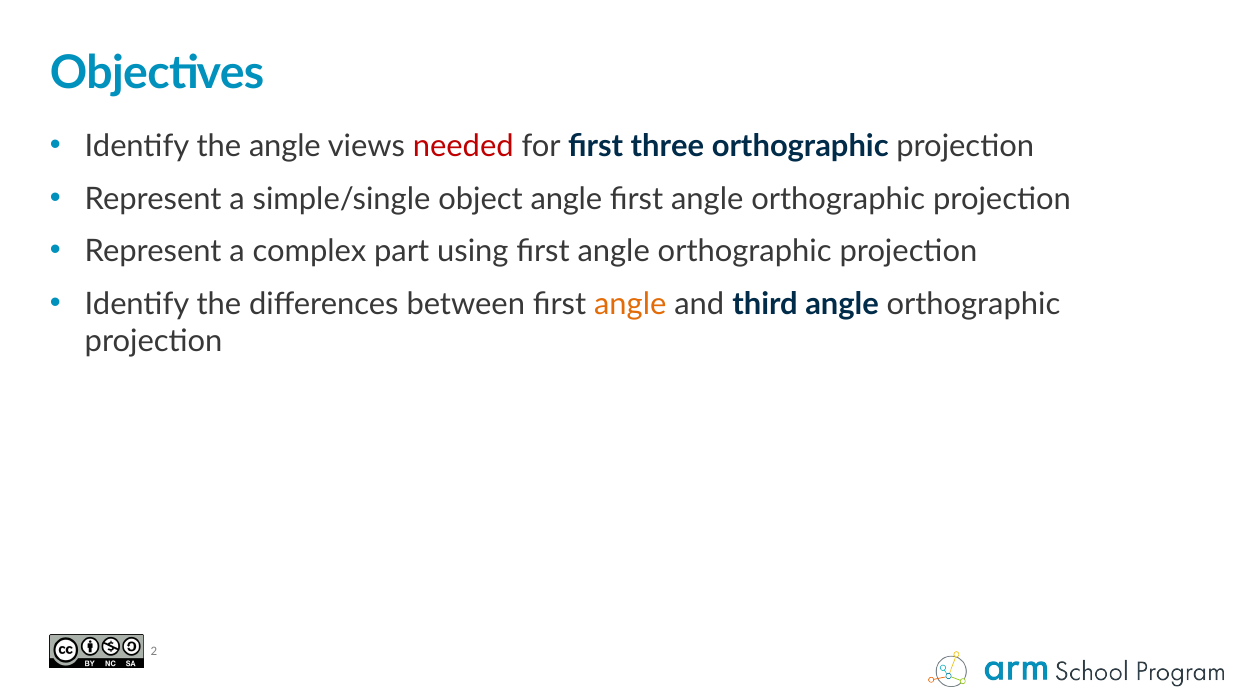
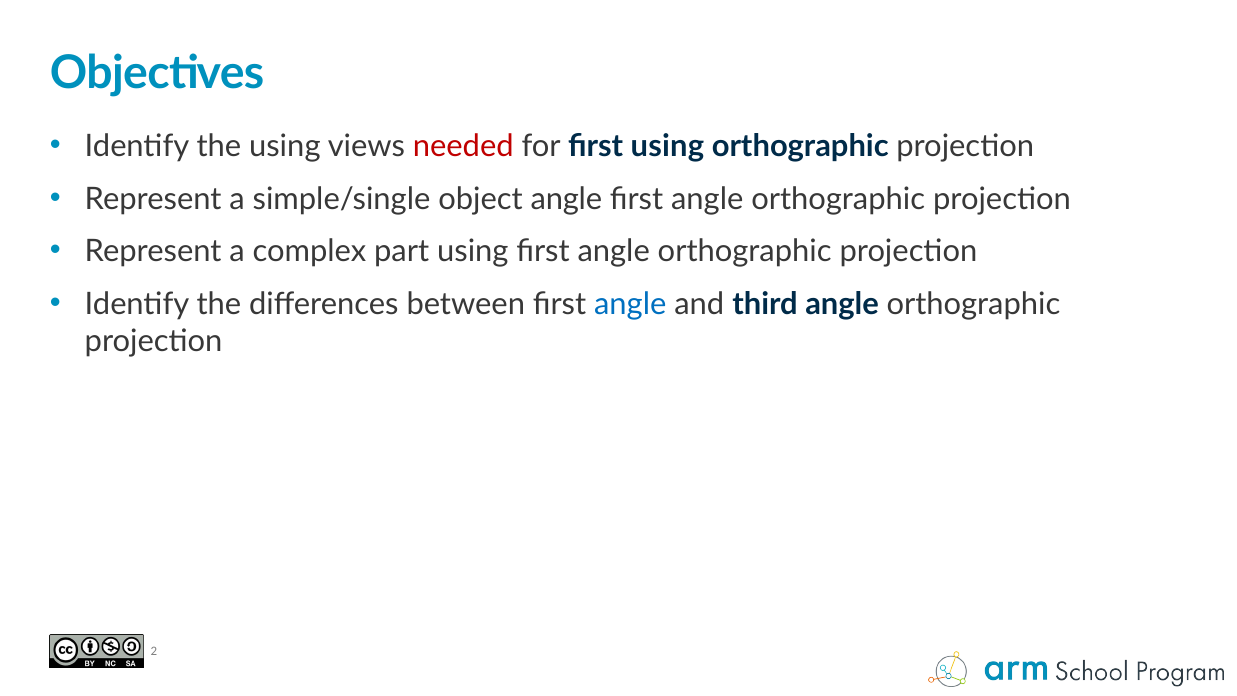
the angle: angle -> using
first three: three -> using
angle at (630, 304) colour: orange -> blue
